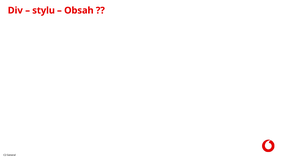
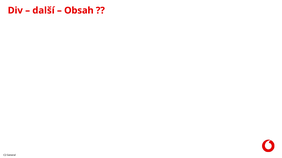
stylu: stylu -> další
